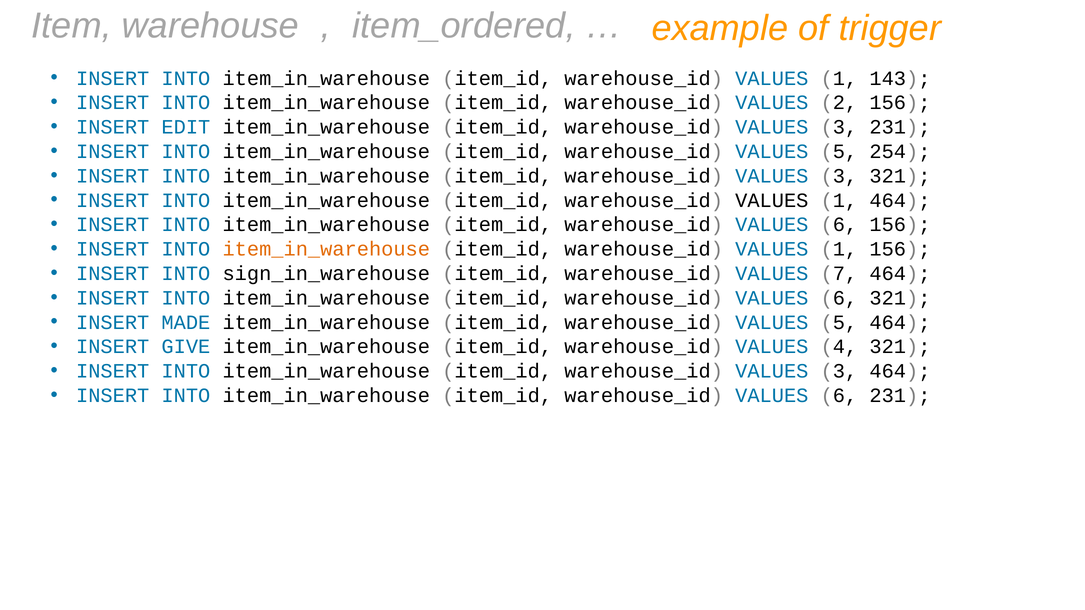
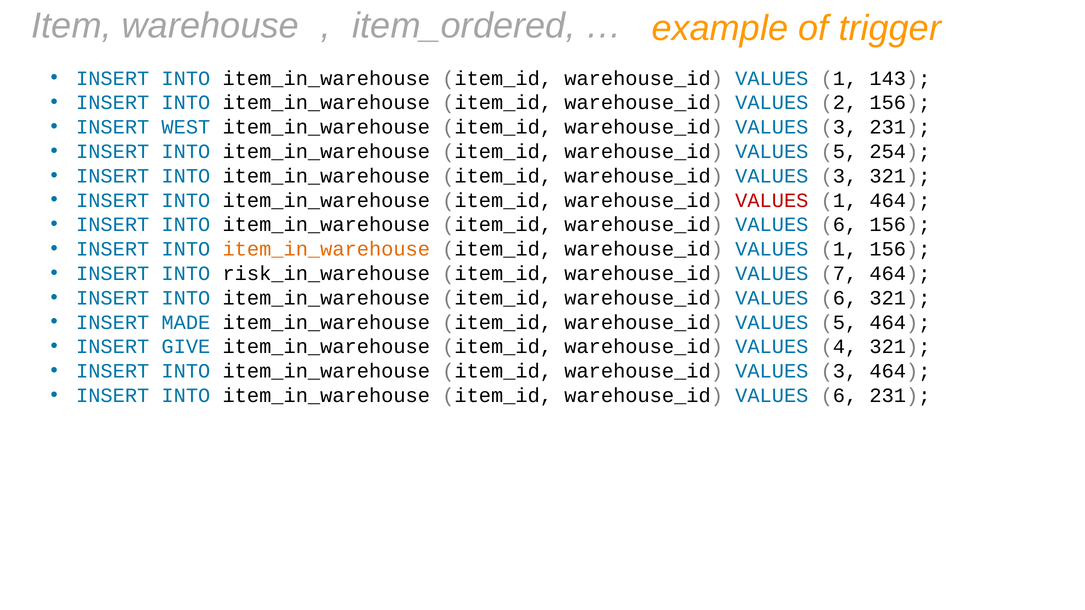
EDIT: EDIT -> WEST
VALUES at (772, 200) colour: black -> red
sign_in_warehouse: sign_in_warehouse -> risk_in_warehouse
